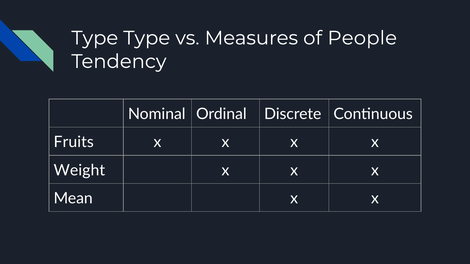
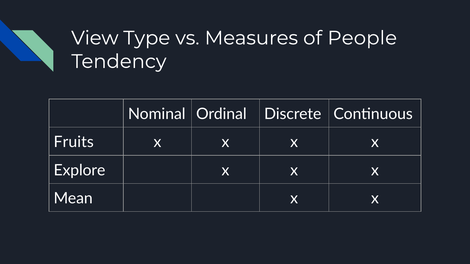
Type at (95, 38): Type -> View
Weight: Weight -> Explore
